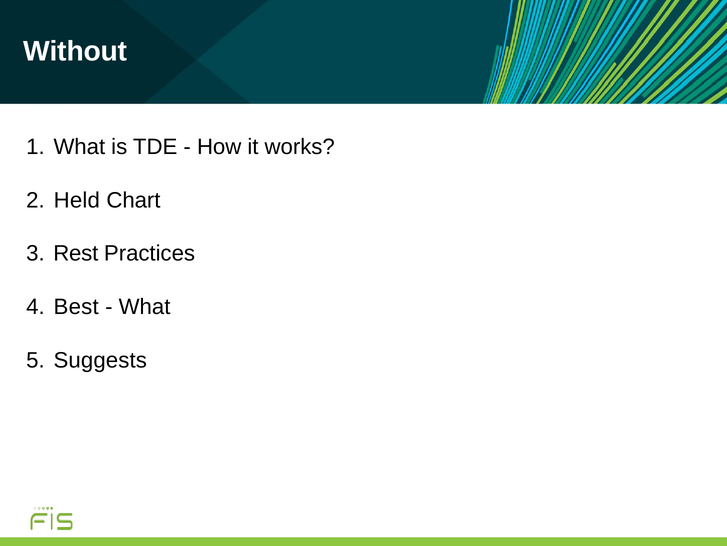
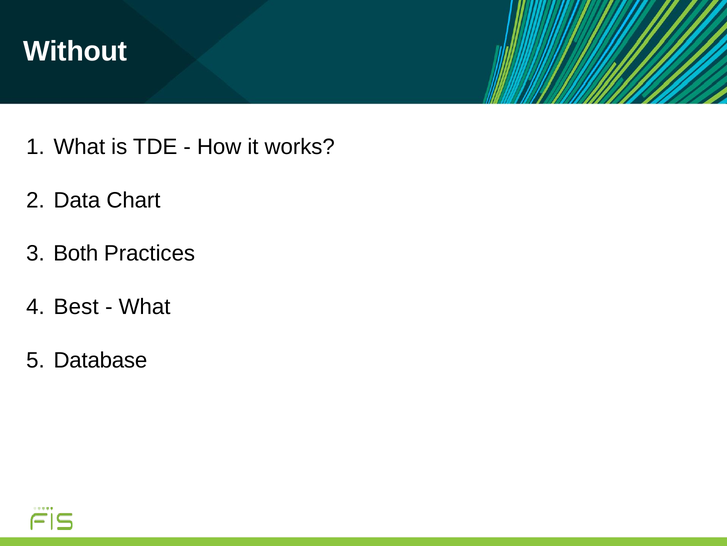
Held: Held -> Data
Rest: Rest -> Both
Suggests: Suggests -> Database
